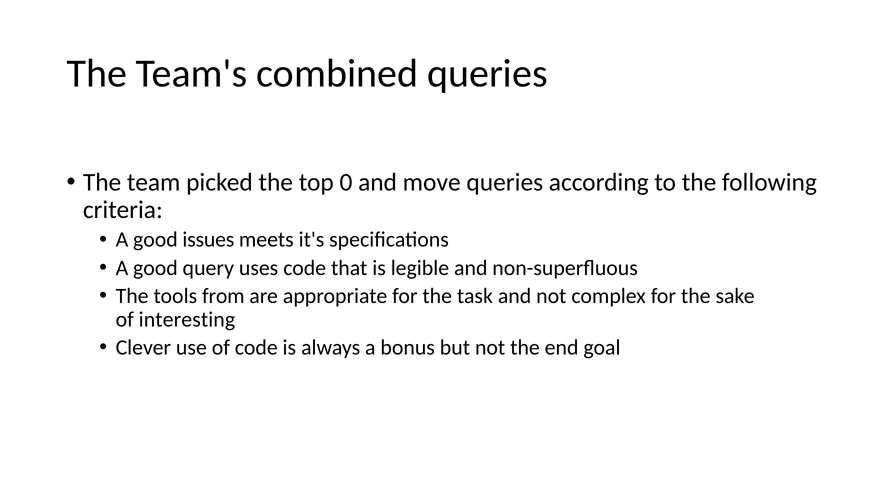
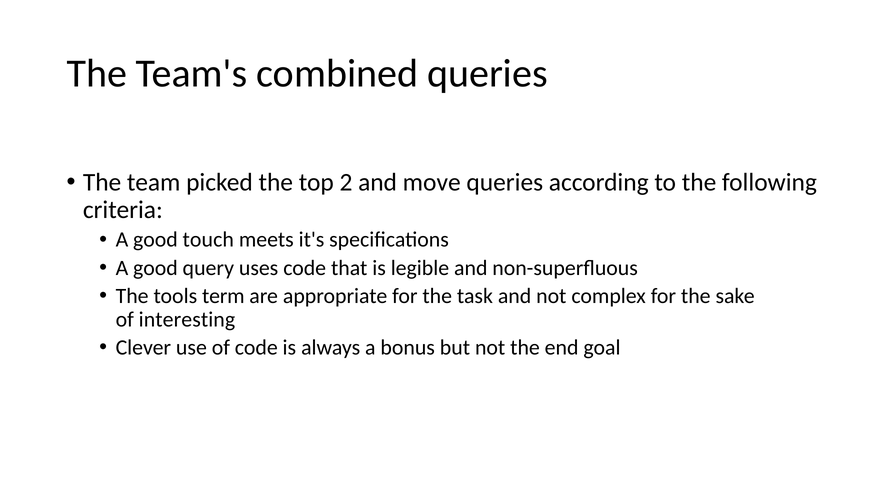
0: 0 -> 2
issues: issues -> touch
from: from -> term
